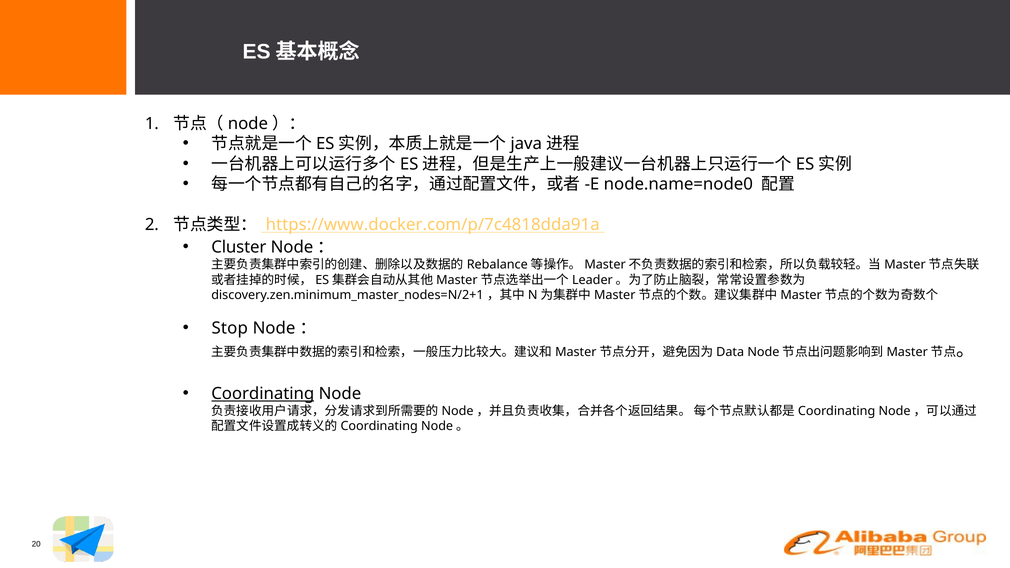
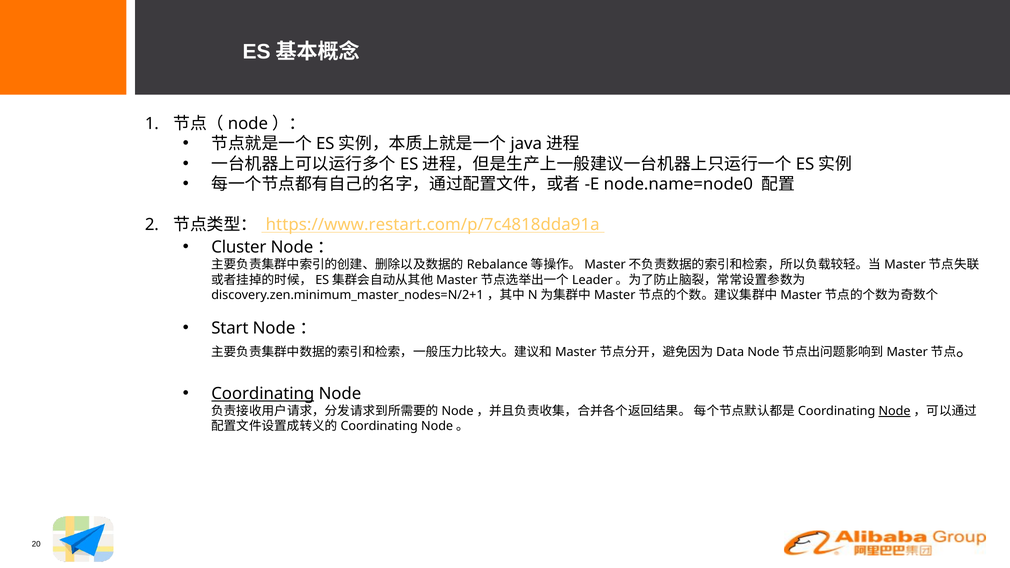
https://www.docker.com/p/7c4818dda91a: https://www.docker.com/p/7c4818dda91a -> https://www.restart.com/p/7c4818dda91a
Stop: Stop -> Start
Node at (895, 411) underline: none -> present
